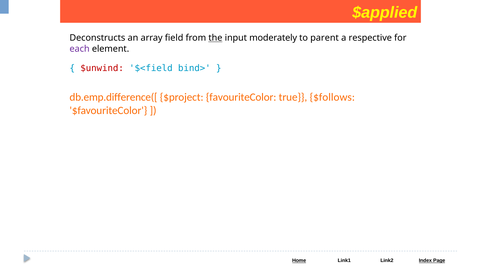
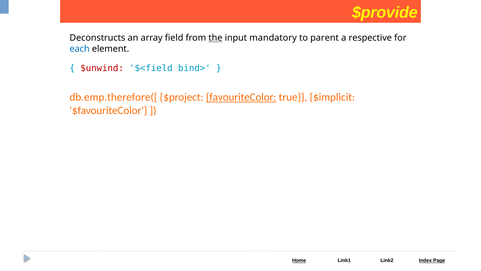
$applied: $applied -> $provide
moderately: moderately -> mandatory
each colour: purple -> blue
db.emp.difference([: db.emp.difference([ -> db.emp.therefore([
favouriteColor underline: none -> present
$follows: $follows -> $implicit
